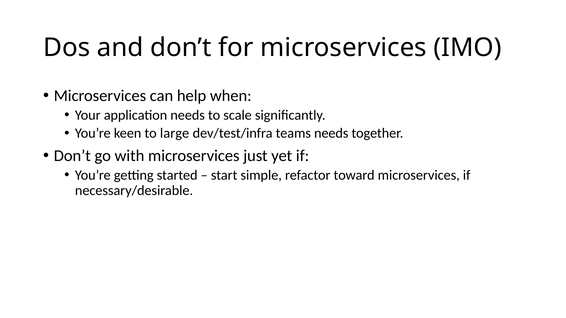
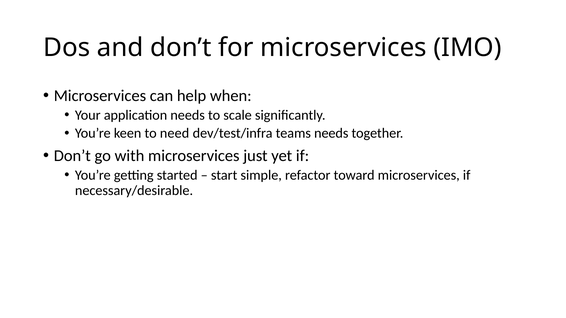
large: large -> need
